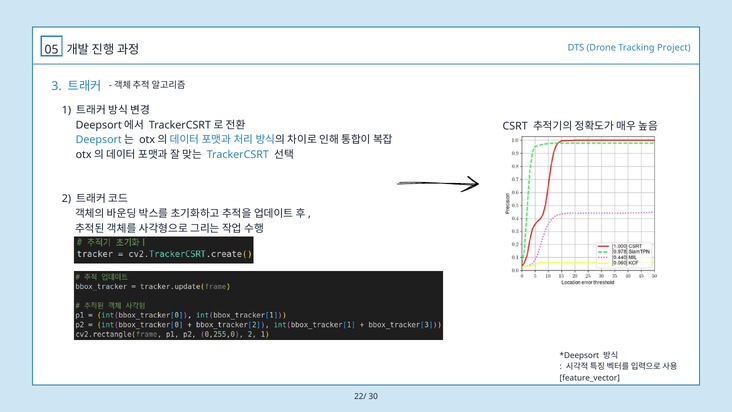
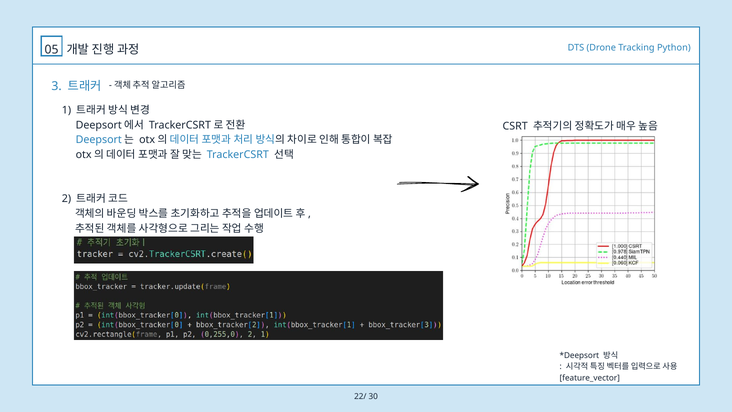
Project: Project -> Python
